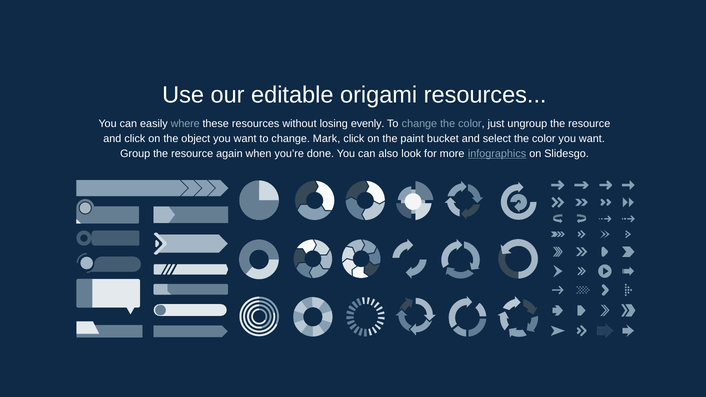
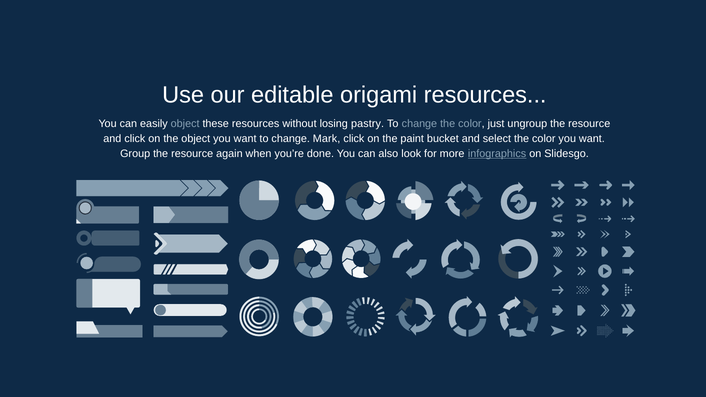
easily where: where -> object
evenly: evenly -> pastry
